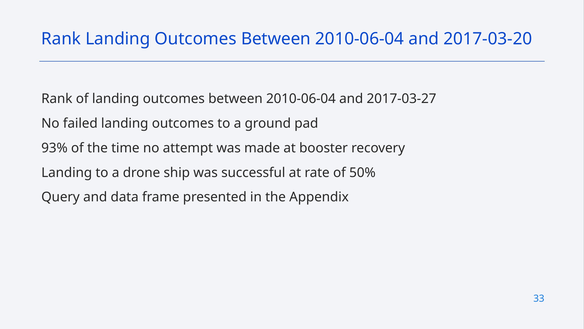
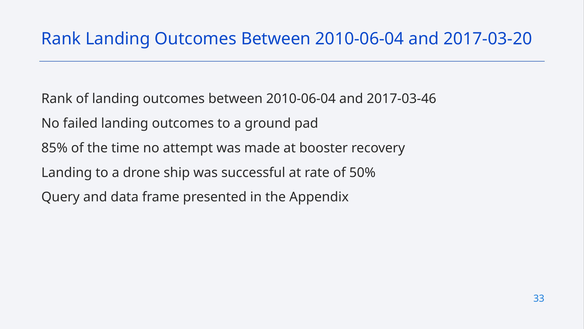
2017-03-27: 2017-03-27 -> 2017-03-46
93%: 93% -> 85%
